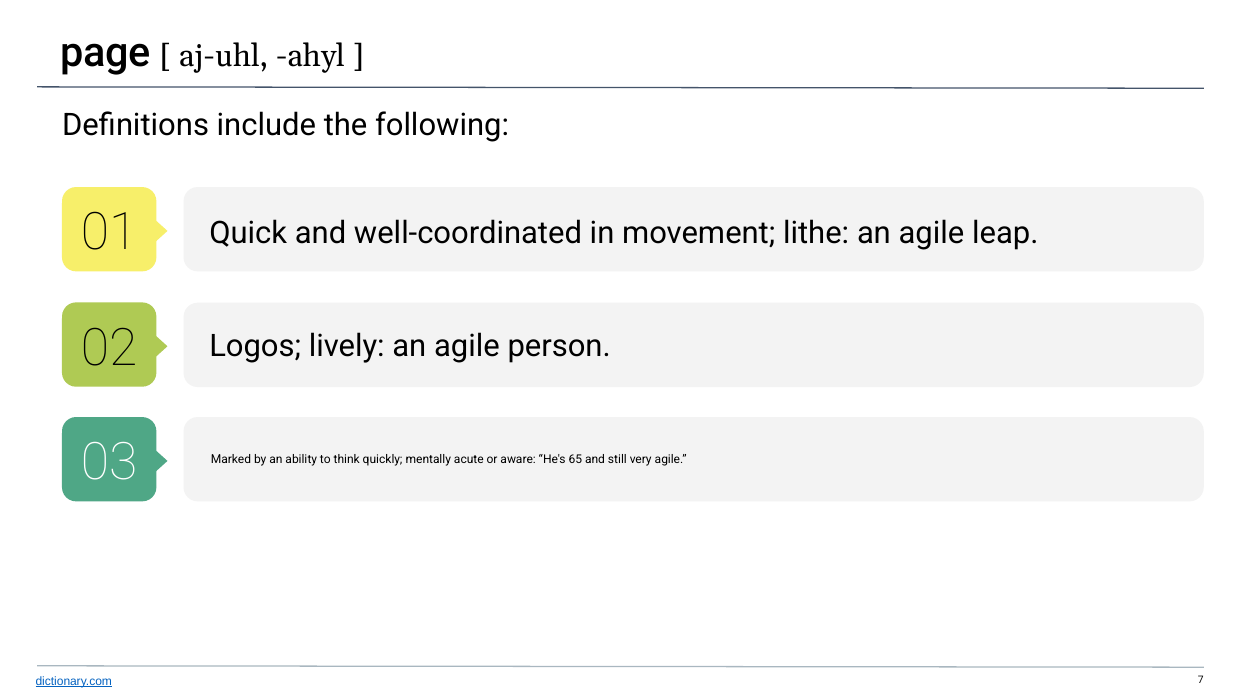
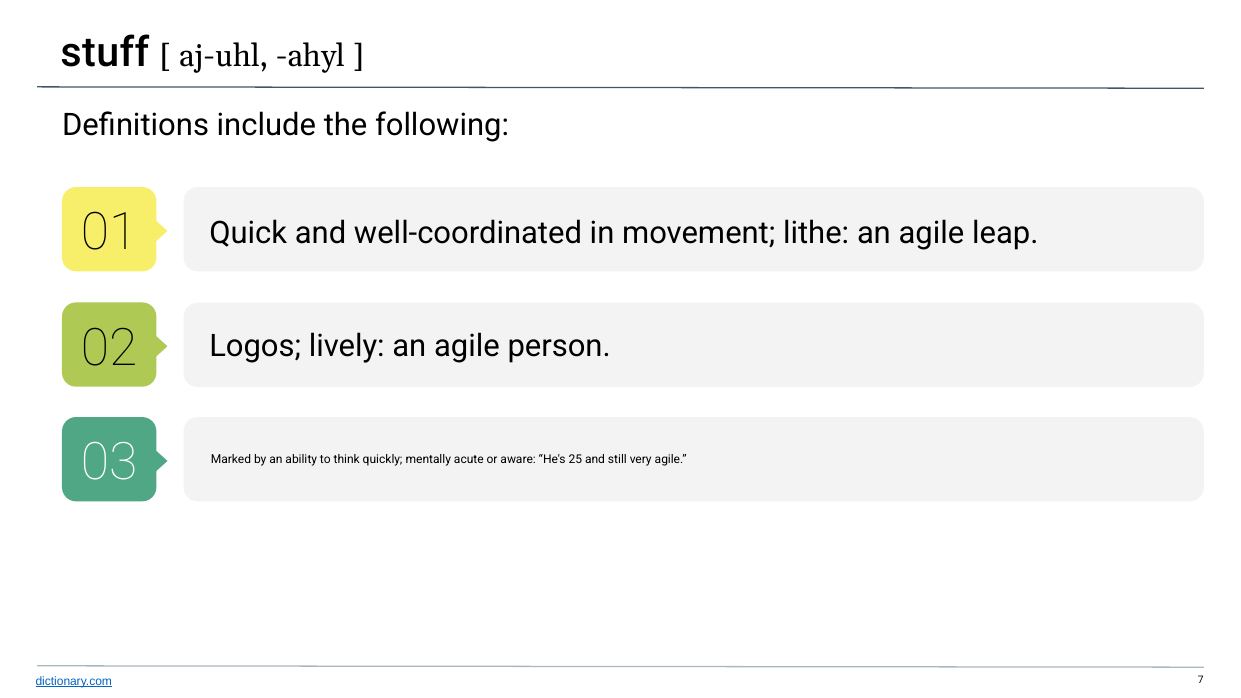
page: page -> stuff
65: 65 -> 25
